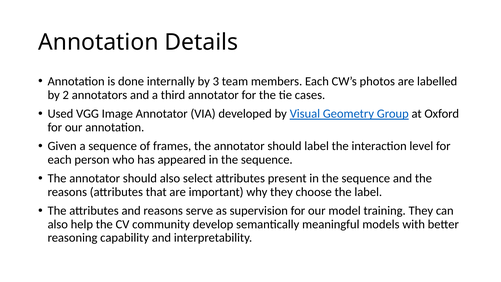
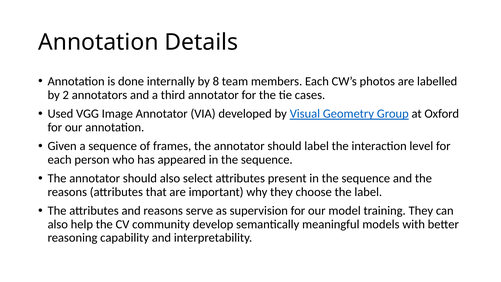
3: 3 -> 8
